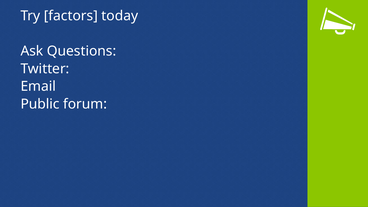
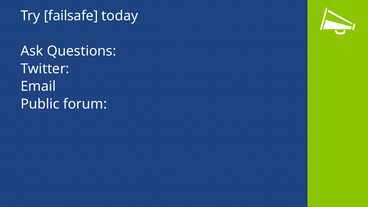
factors: factors -> failsafe
